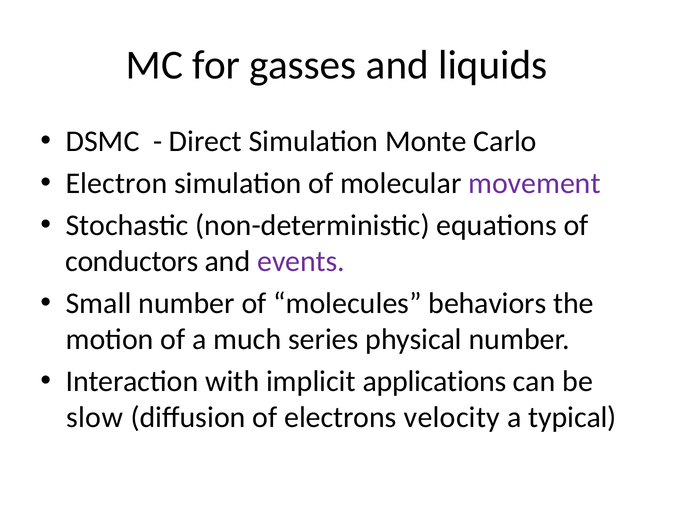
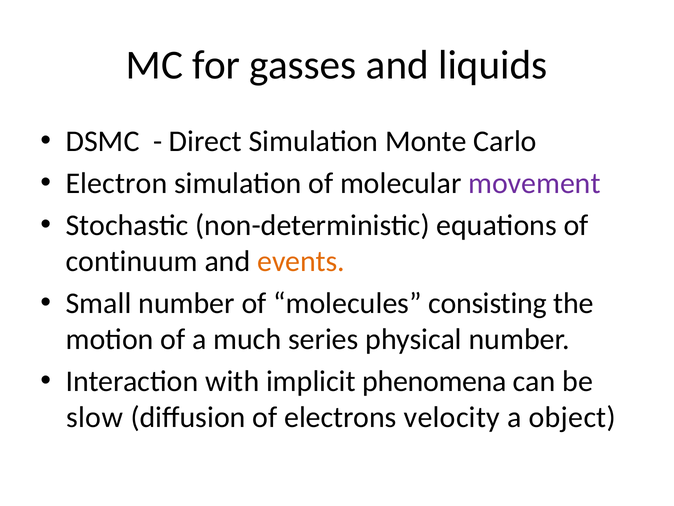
conductors: conductors -> continuum
events colour: purple -> orange
behaviors: behaviors -> consisting
applications: applications -> phenomena
typical: typical -> object
